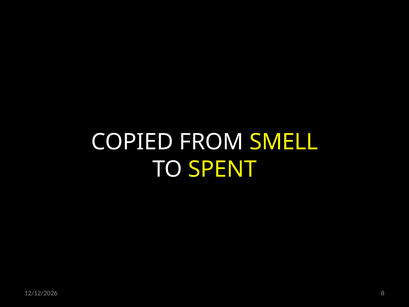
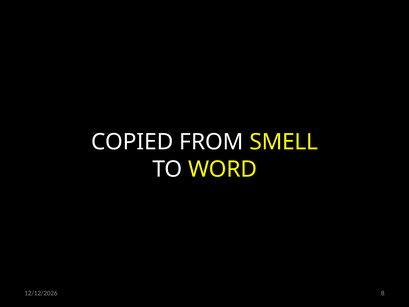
SPENT: SPENT -> WORD
